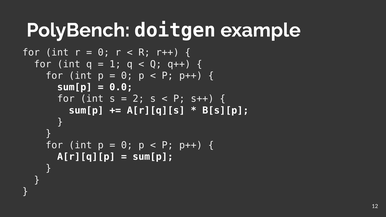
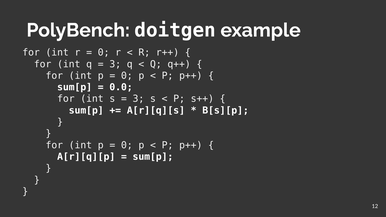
1 at (115, 64): 1 -> 3
2 at (138, 99): 2 -> 3
